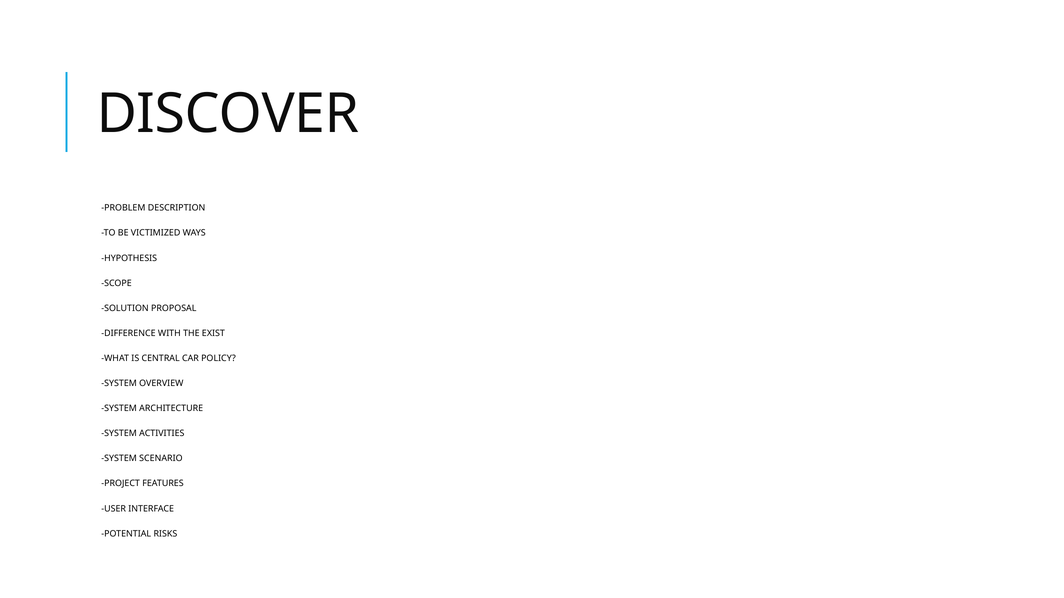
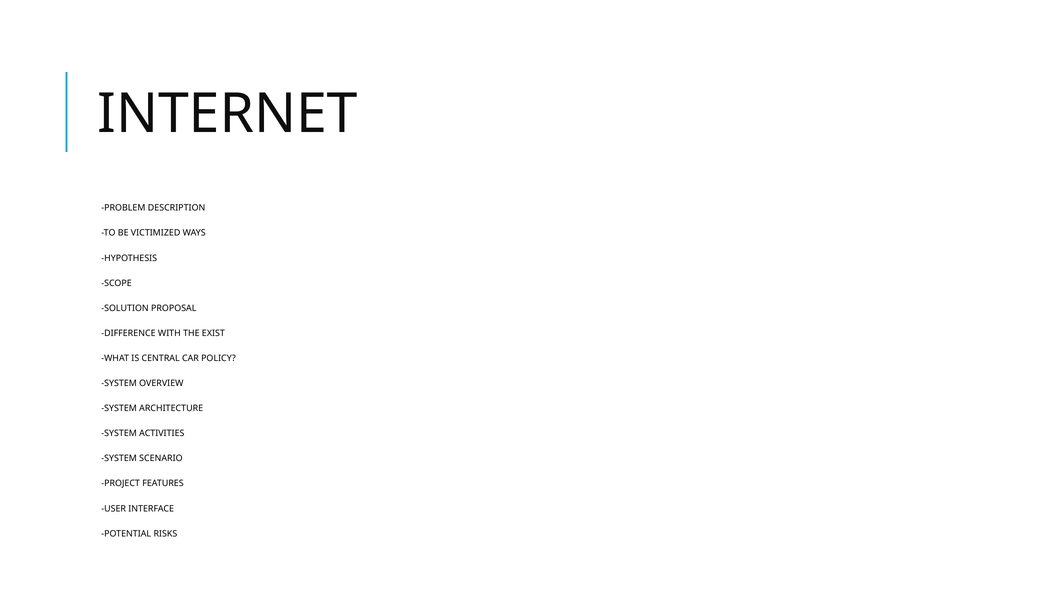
DISCOVER: DISCOVER -> INTERNET
